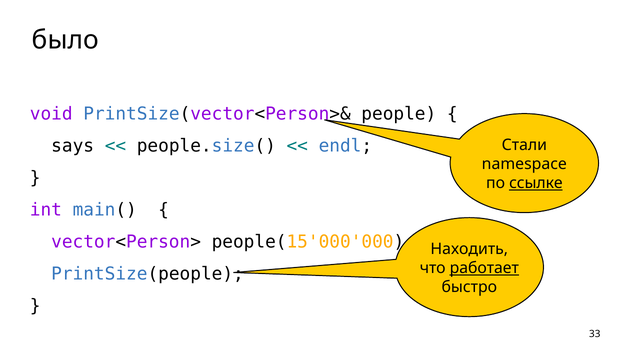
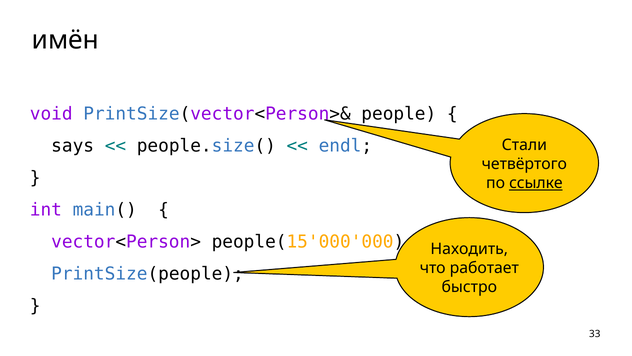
было: было -> имён
namespace: namespace -> четвёртого
работает underline: present -> none
